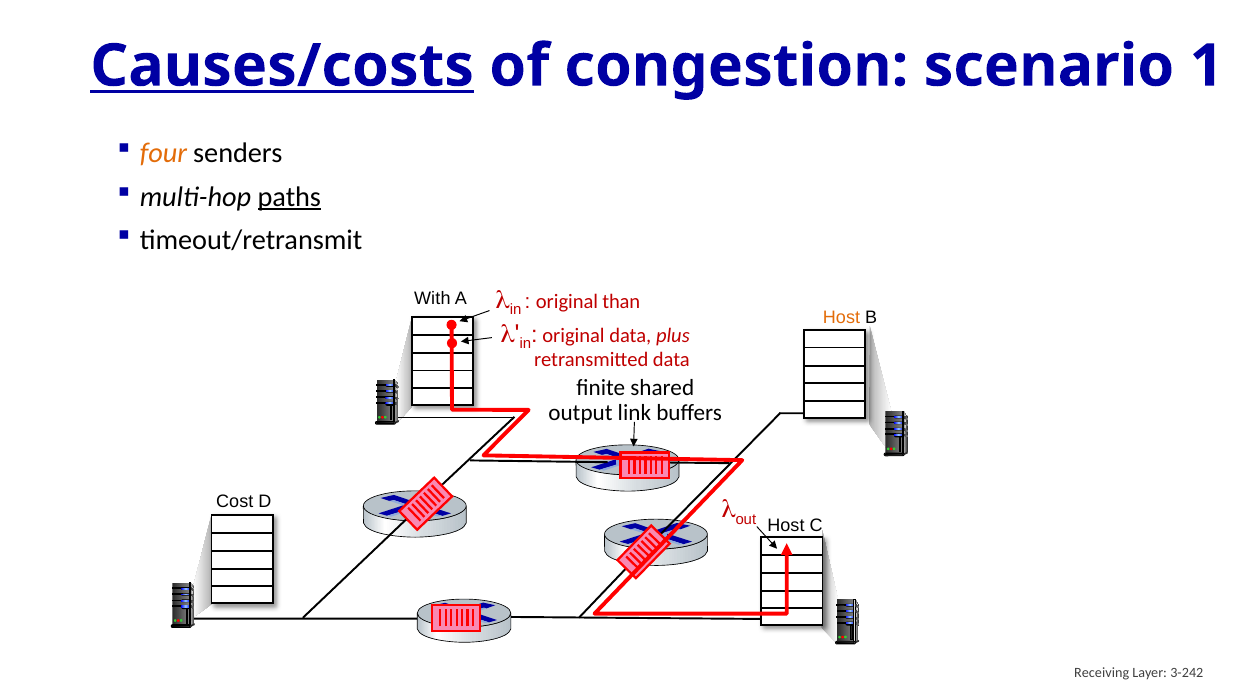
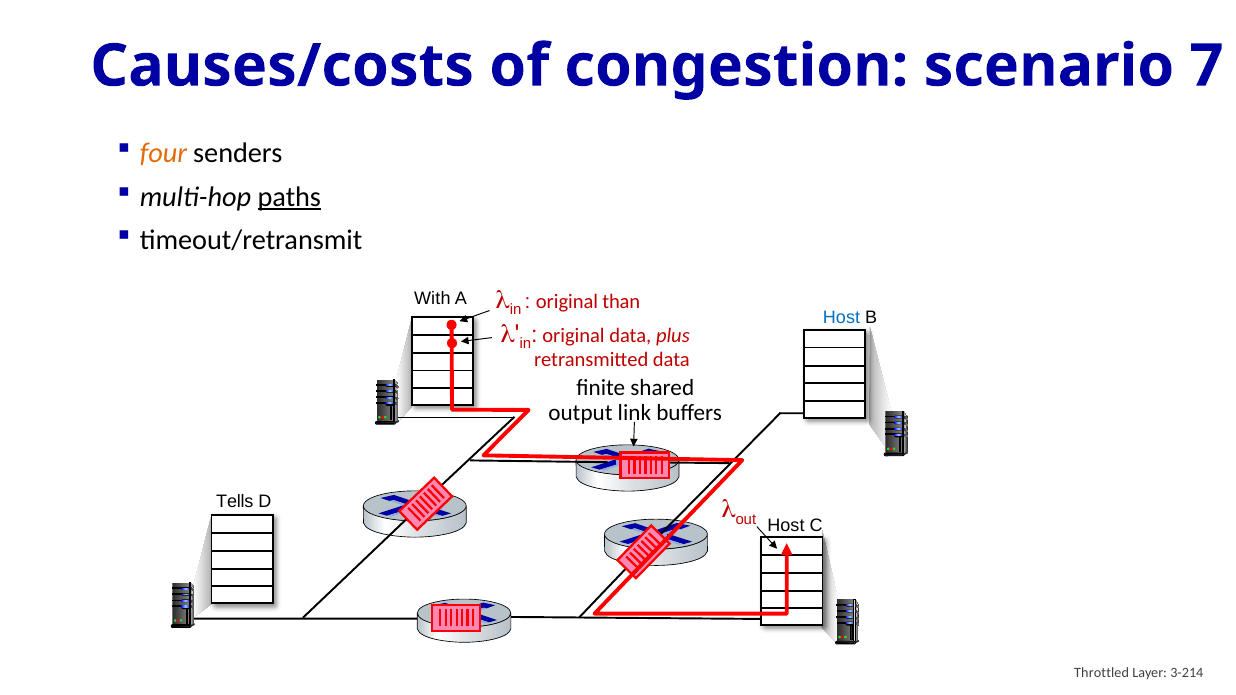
Causes/costs underline: present -> none
1: 1 -> 7
Host at (841, 317) colour: orange -> blue
Cost: Cost -> Tells
Receiving: Receiving -> Throttled
3-242: 3-242 -> 3-214
